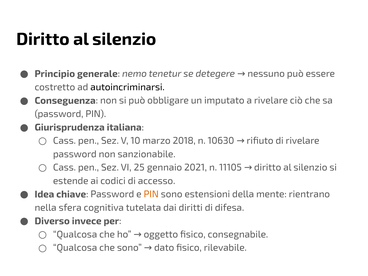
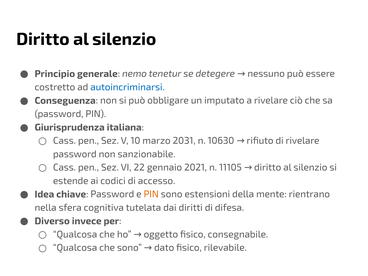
autoincriminarsi colour: black -> blue
2018: 2018 -> 2031
25: 25 -> 22
